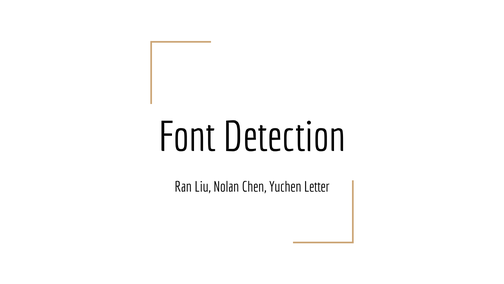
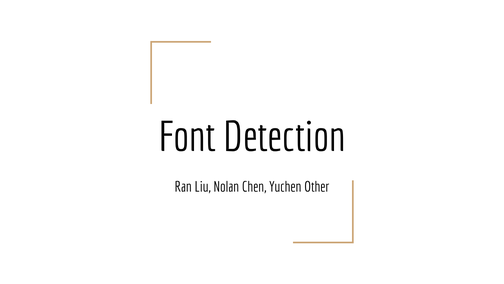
Letter: Letter -> Other
